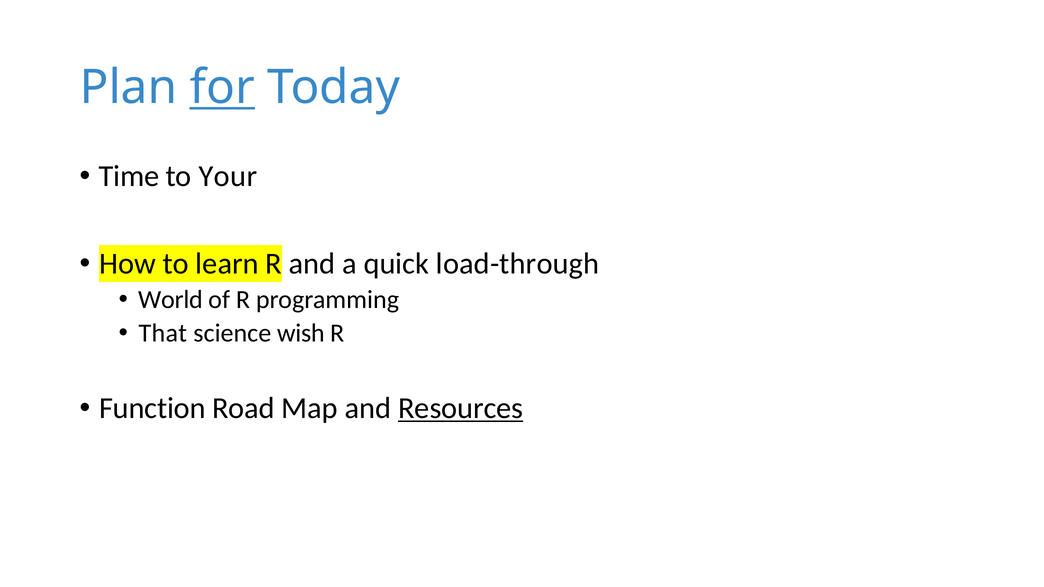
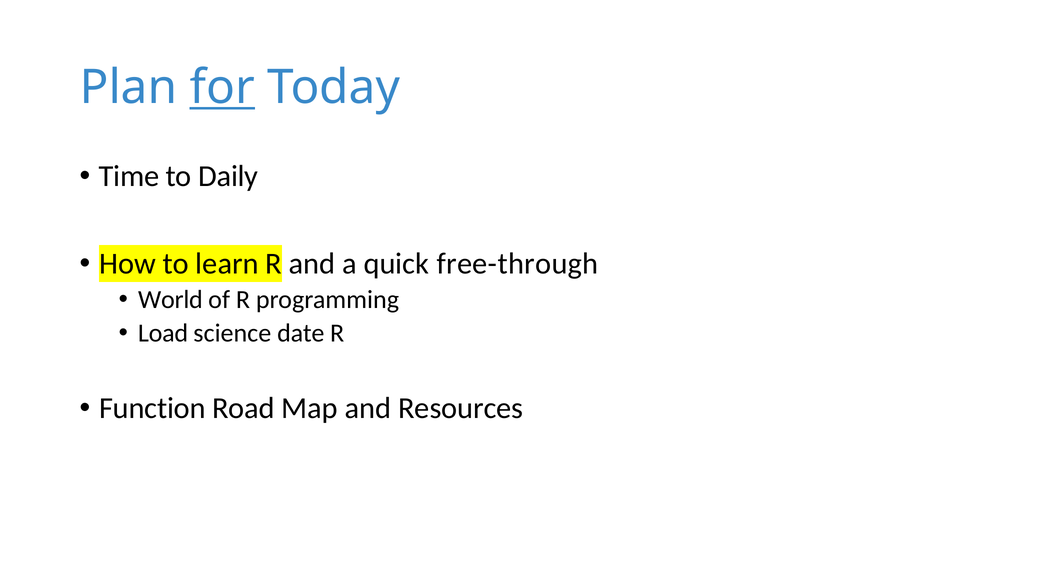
Your: Your -> Daily
load-through: load-through -> free-through
That: That -> Load
wish: wish -> date
Resources underline: present -> none
